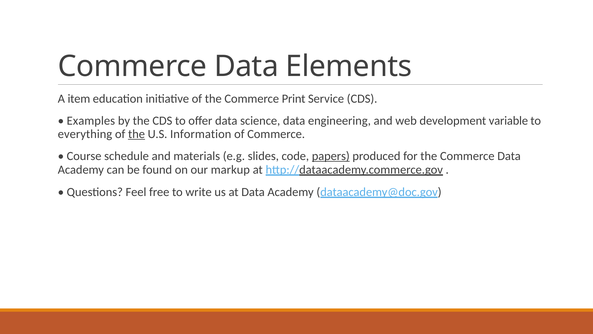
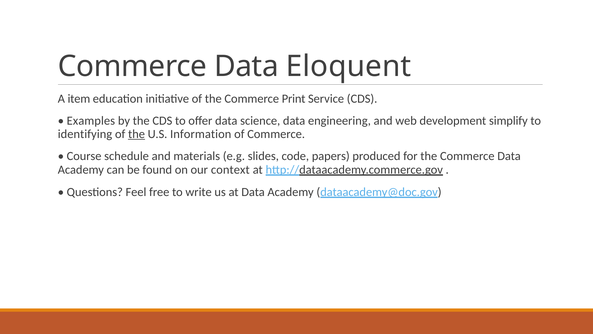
Elements: Elements -> Eloquent
variable: variable -> simplify
everything: everything -> identifying
papers underline: present -> none
markup: markup -> context
